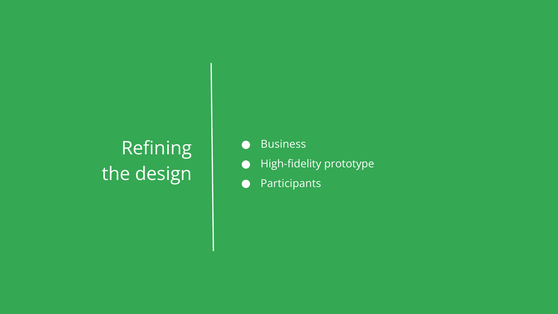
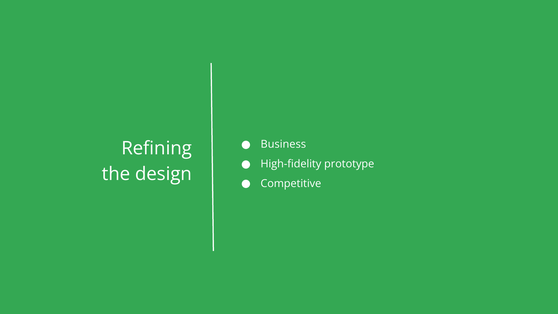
Participants: Participants -> Competitive
